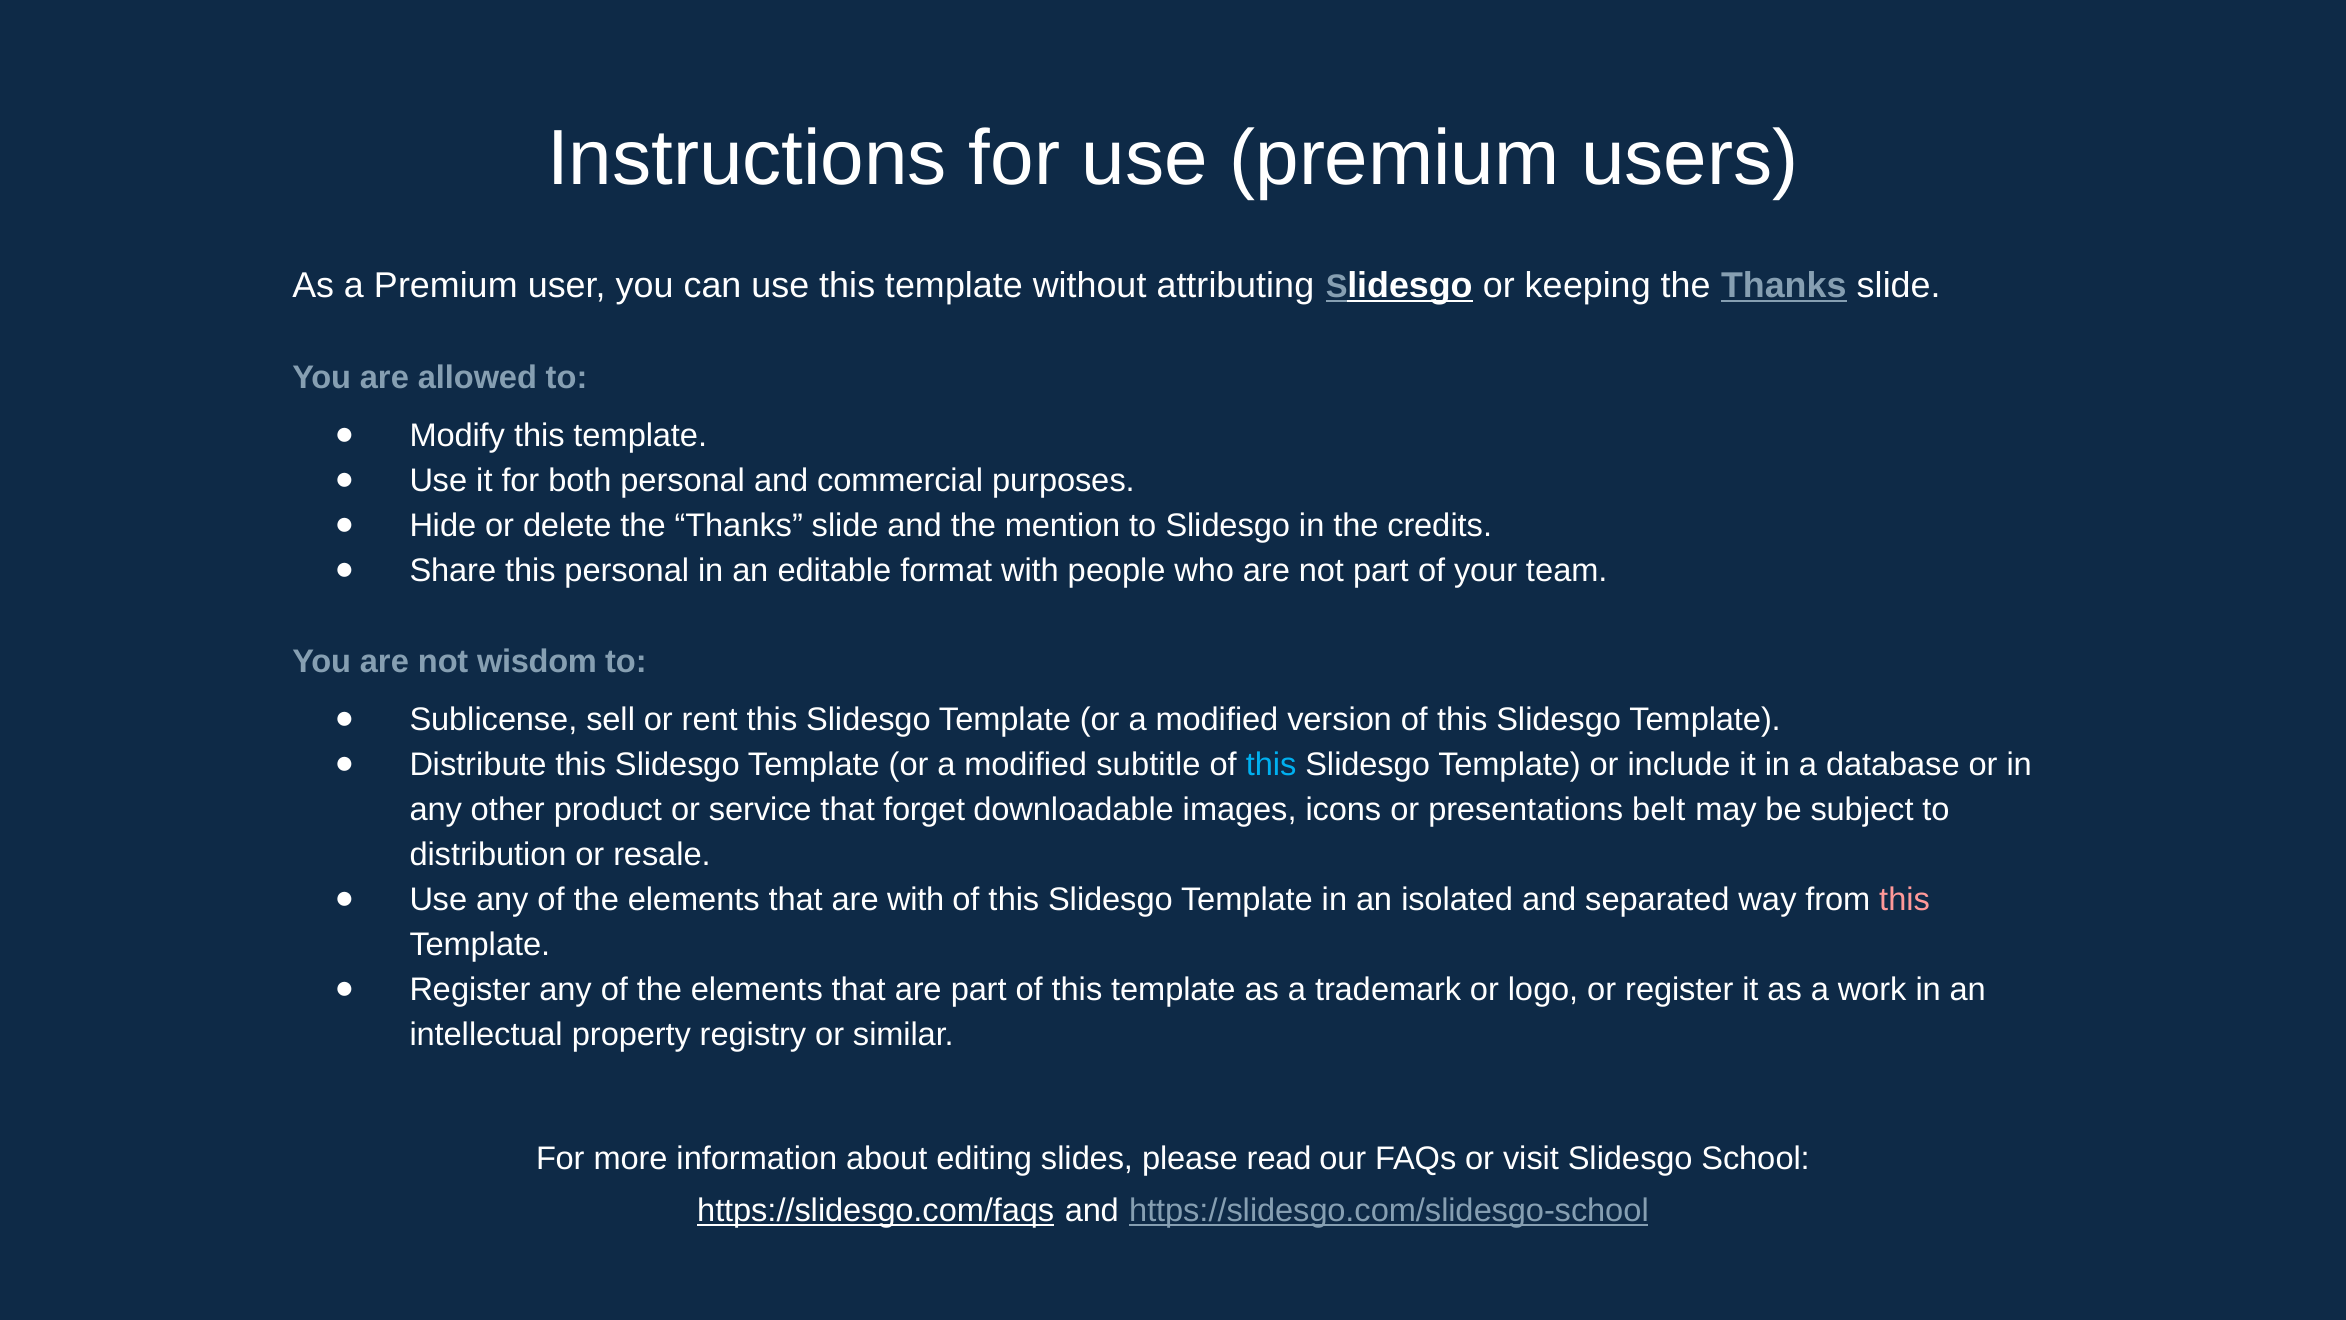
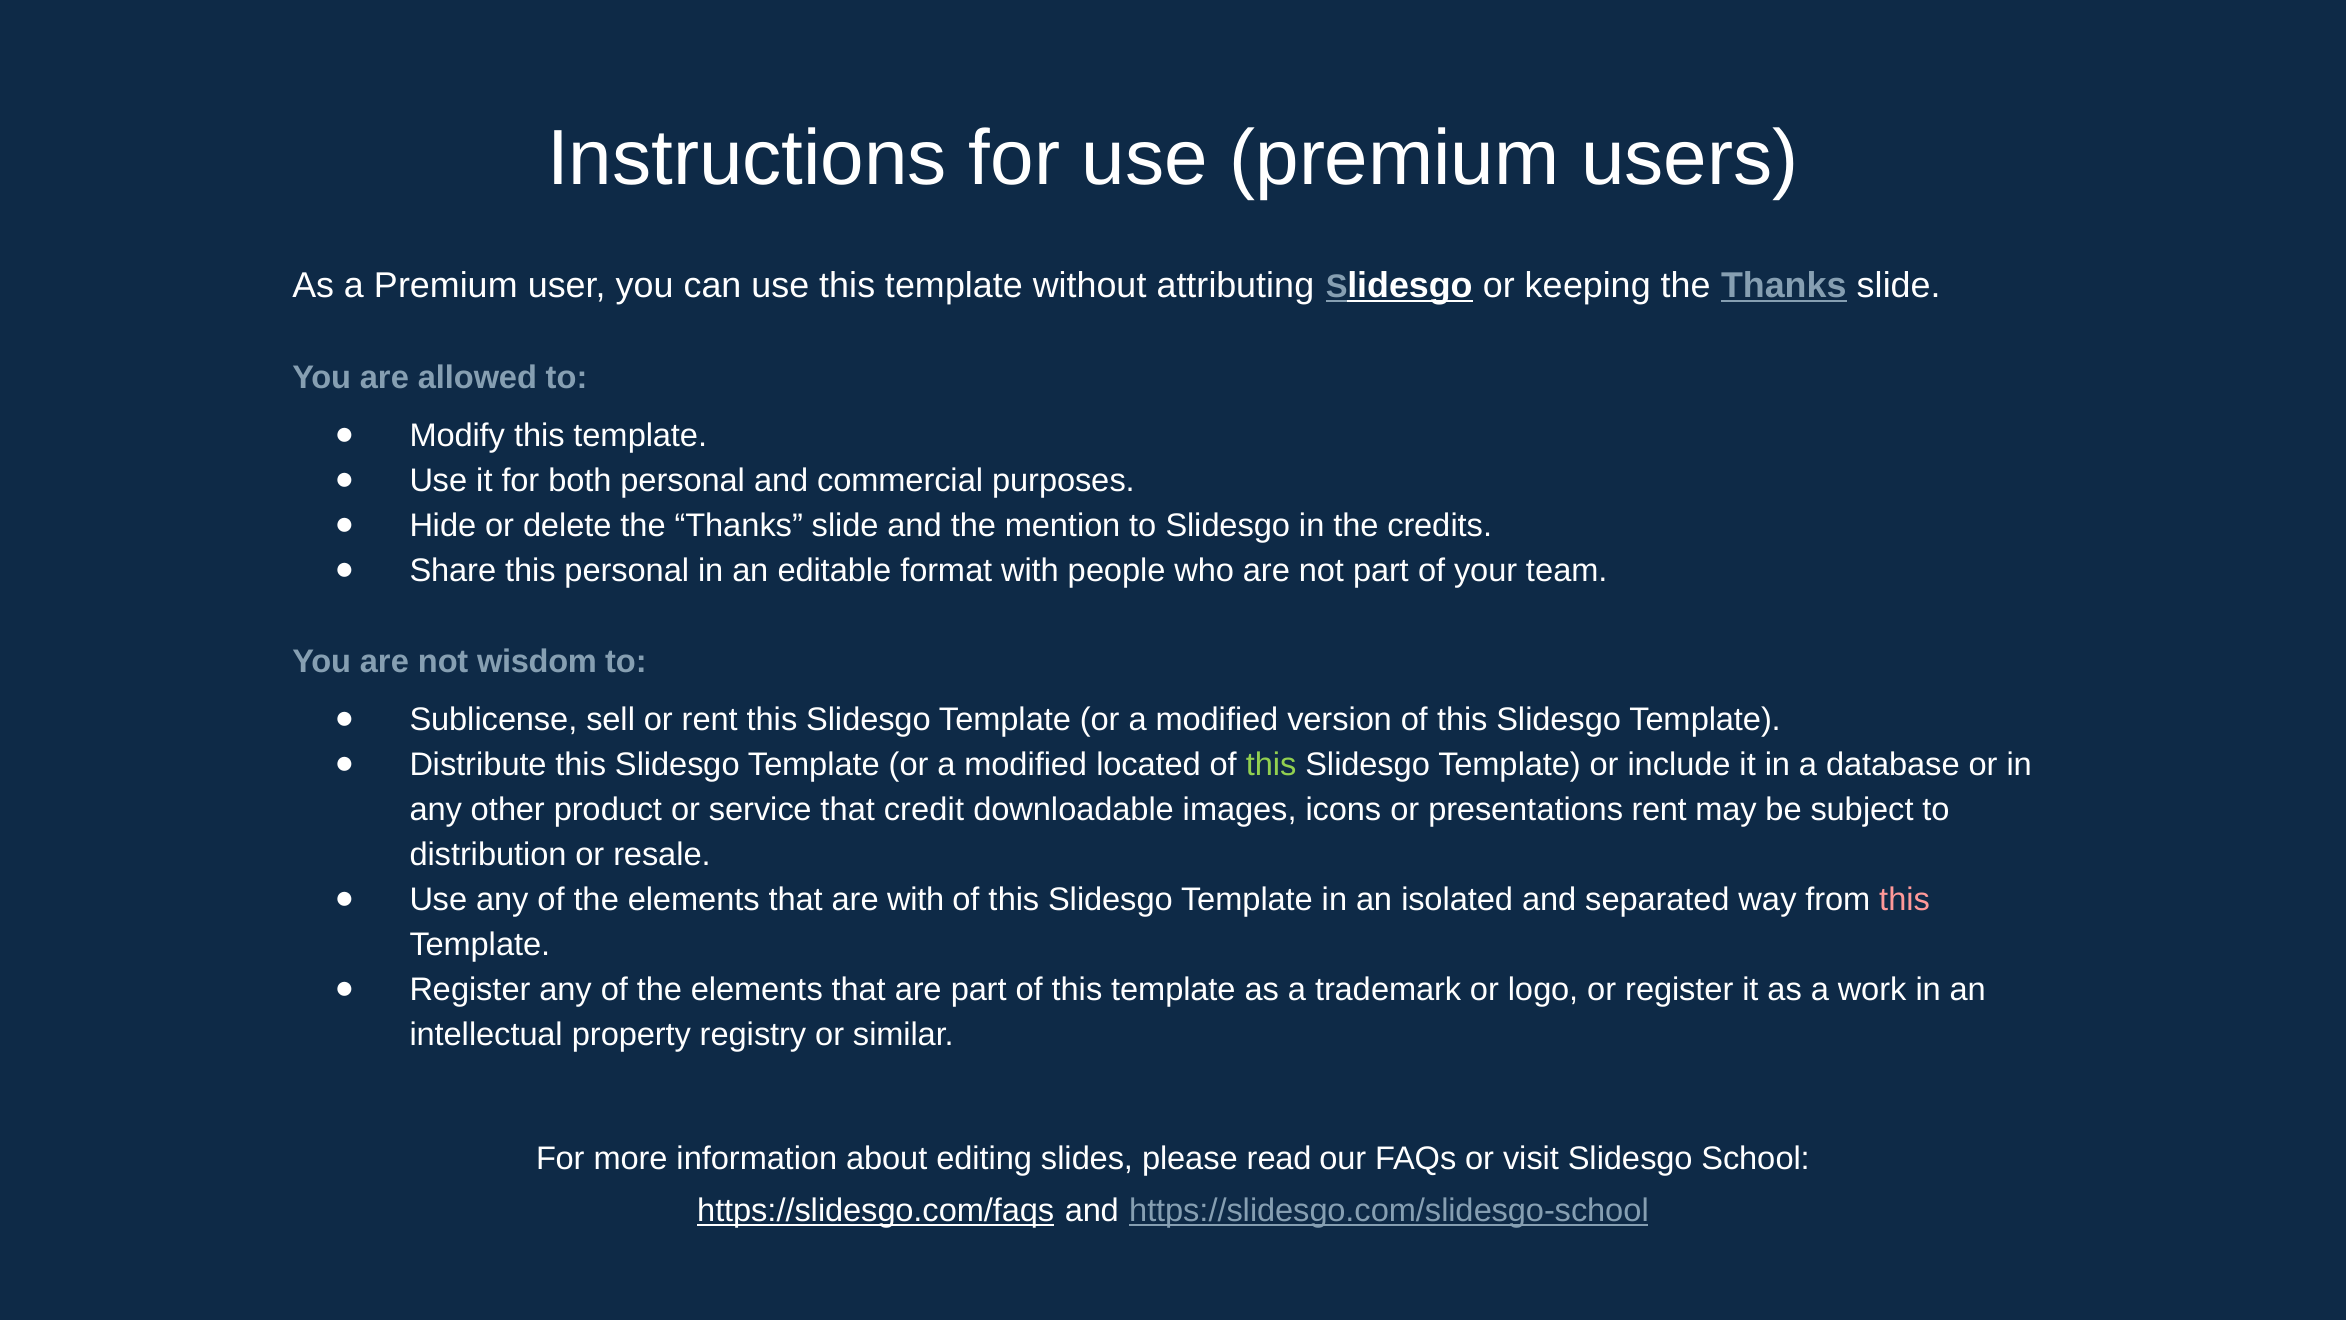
subtitle: subtitle -> located
this at (1271, 764) colour: light blue -> light green
forget: forget -> credit
presentations belt: belt -> rent
